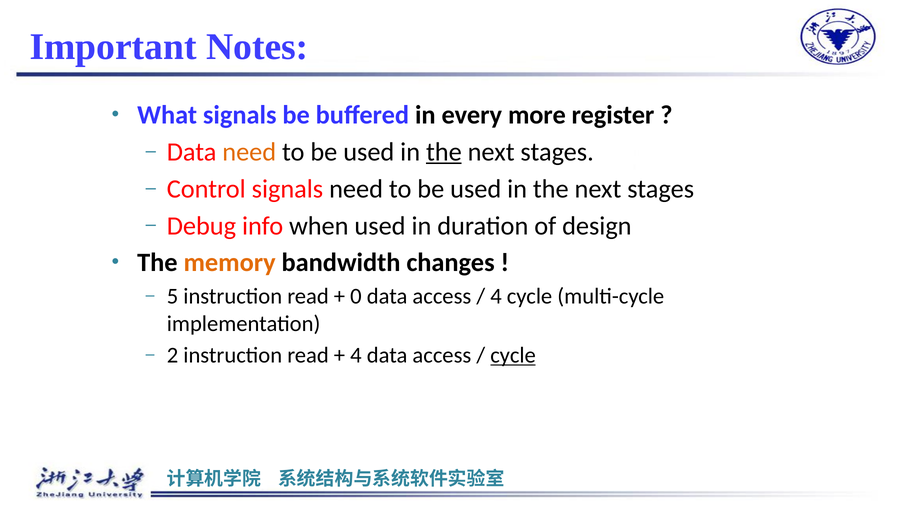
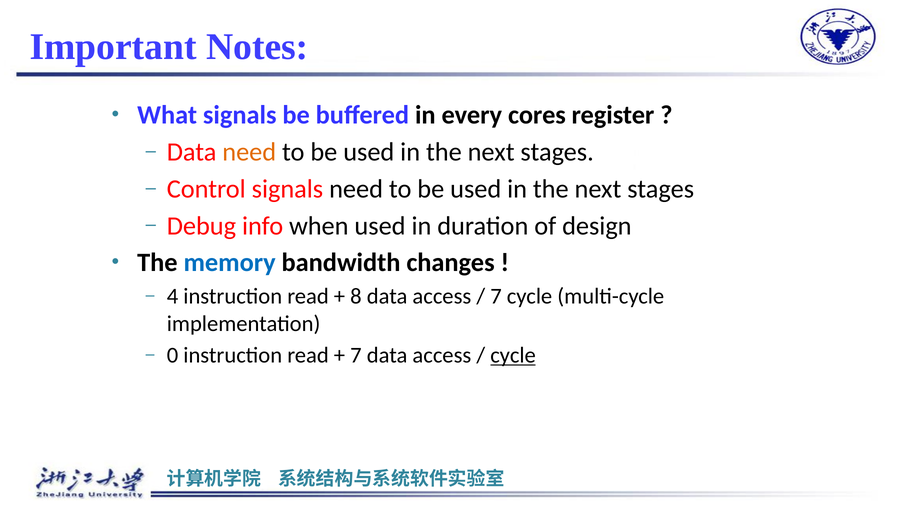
more: more -> cores
the at (444, 152) underline: present -> none
memory colour: orange -> blue
5: 5 -> 4
0: 0 -> 8
4 at (496, 296): 4 -> 7
2: 2 -> 0
4 at (356, 355): 4 -> 7
